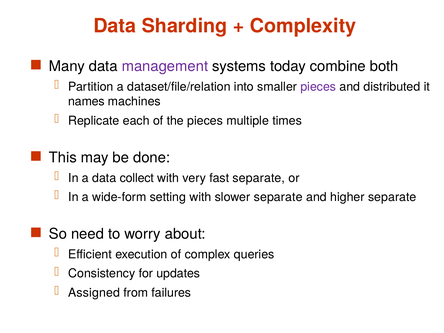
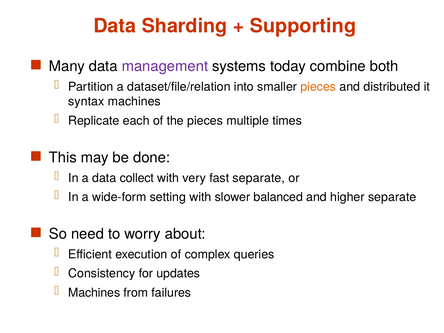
Complexity: Complexity -> Supporting
pieces at (318, 87) colour: purple -> orange
names: names -> syntax
slower separate: separate -> balanced
Assigned at (94, 293): Assigned -> Machines
